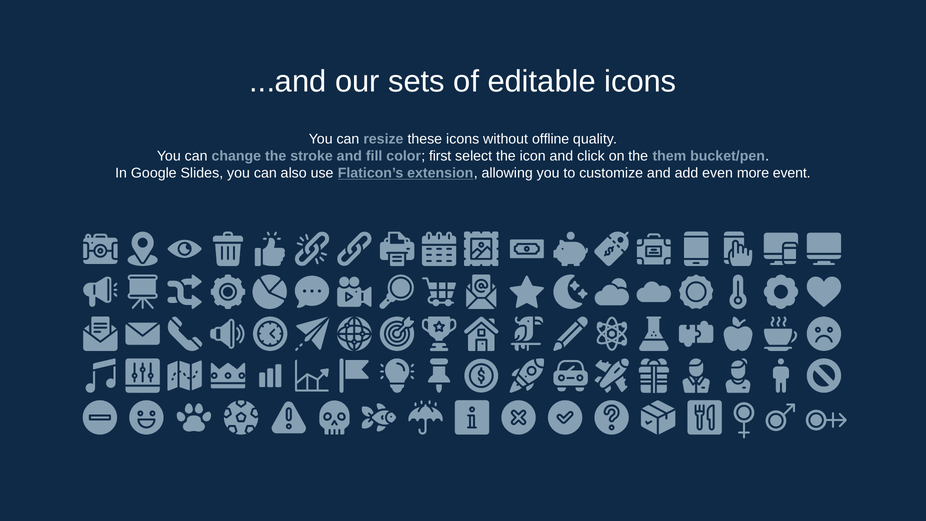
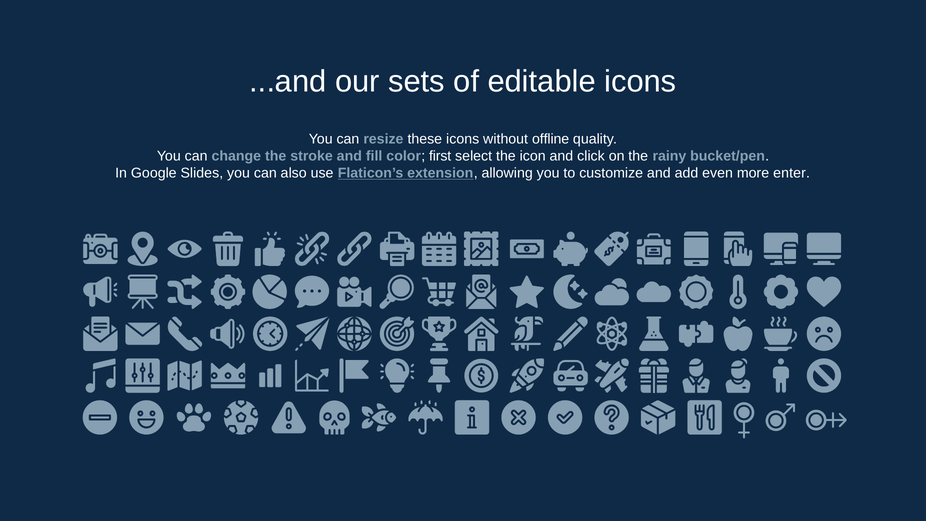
them: them -> rainy
event: event -> enter
